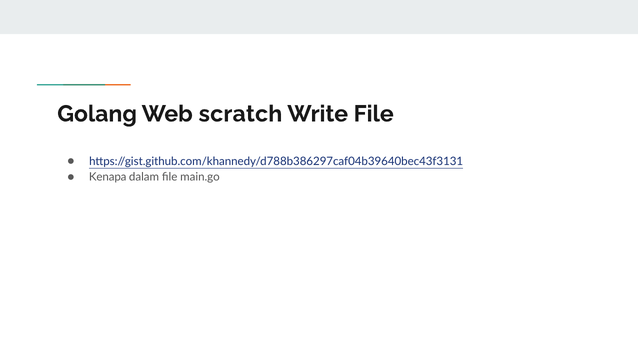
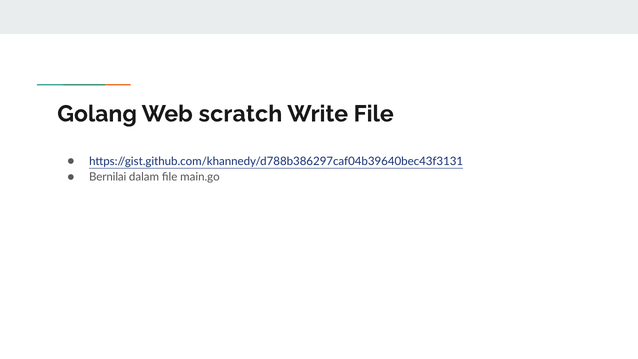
Kenapa: Kenapa -> Bernilai
